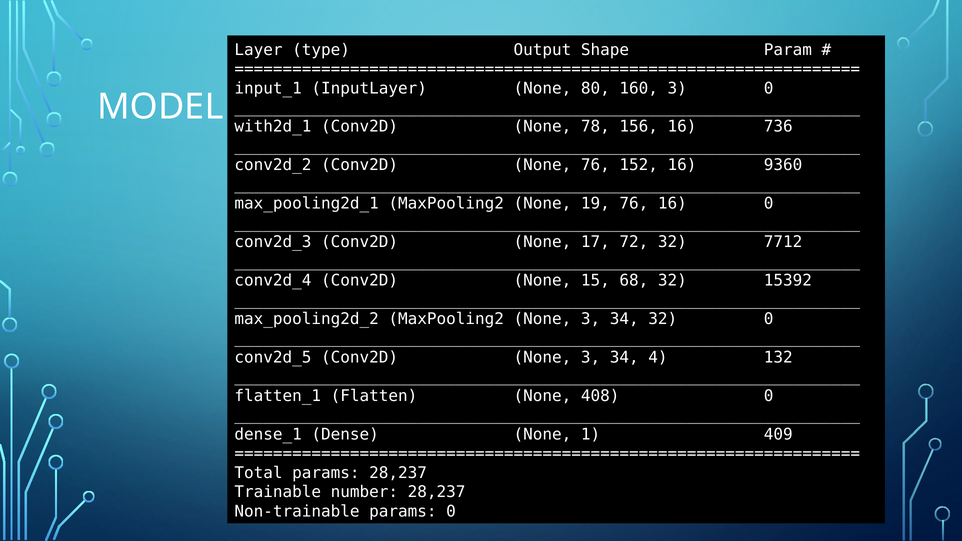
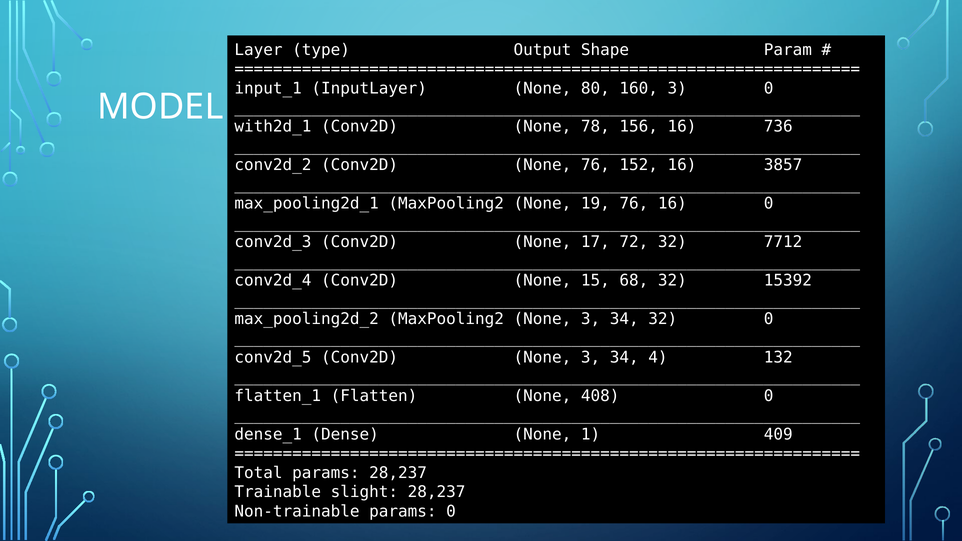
9360: 9360 -> 3857
number: number -> slight
